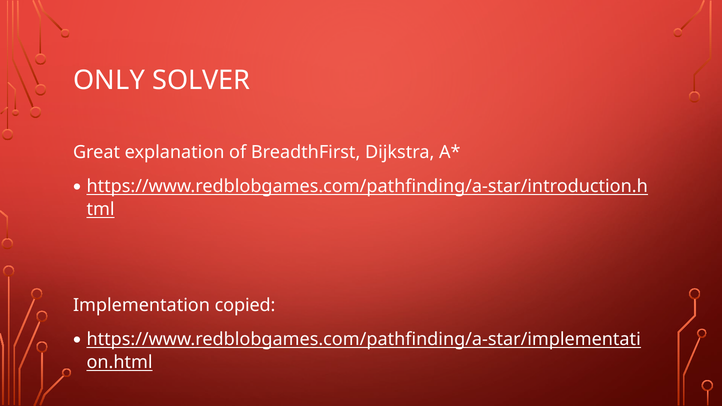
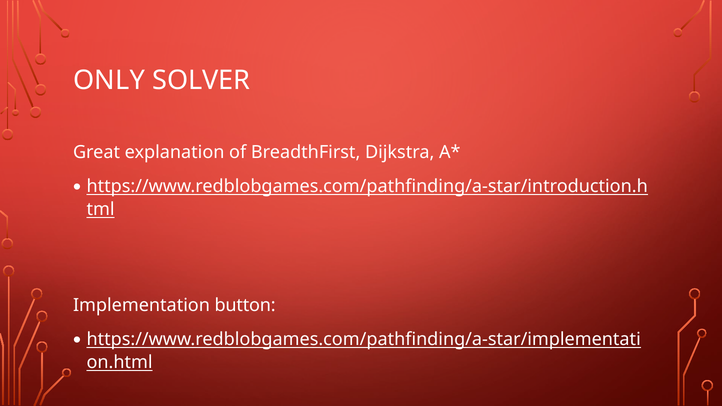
copied: copied -> button
